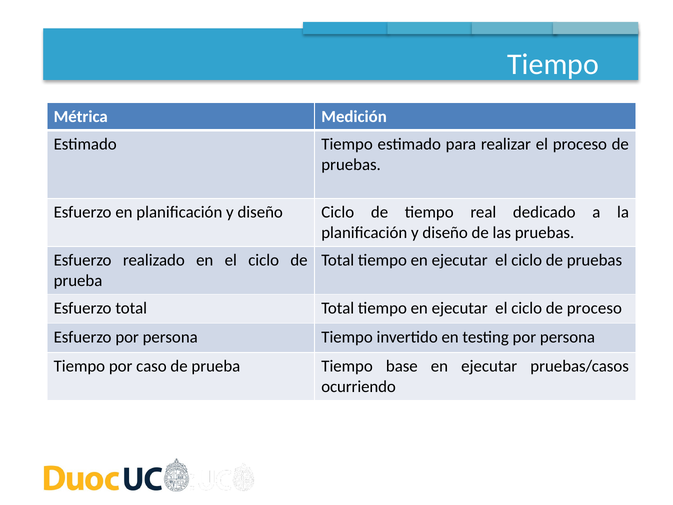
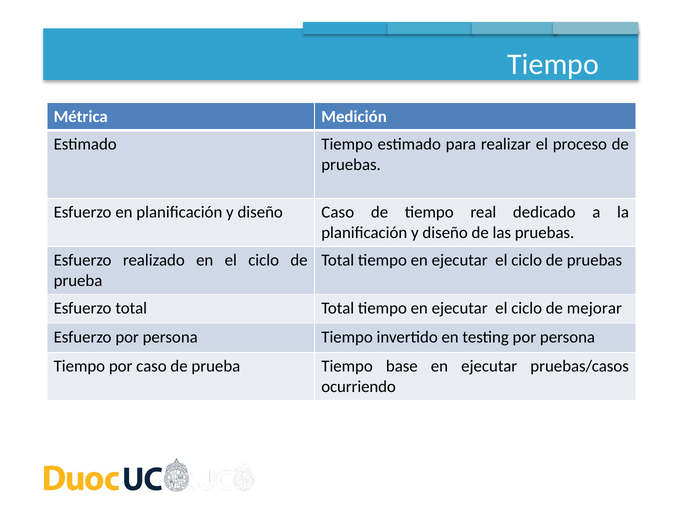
diseño Ciclo: Ciclo -> Caso
de proceso: proceso -> mejorar
